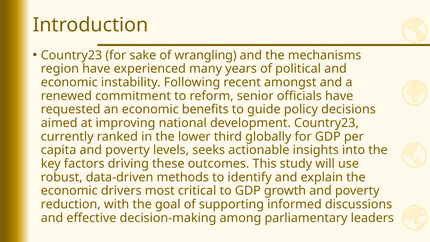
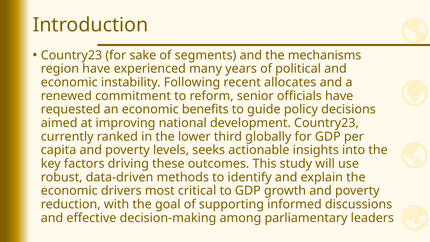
wrangling: wrangling -> segments
amongst: amongst -> allocates
